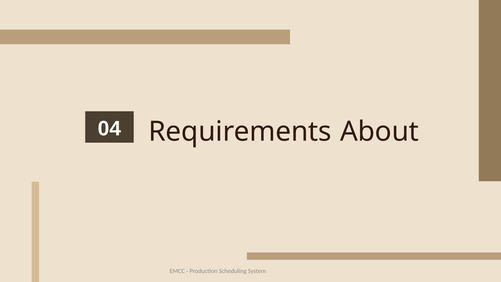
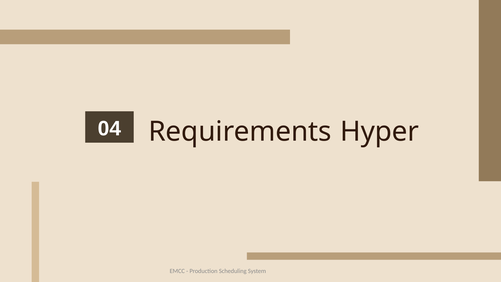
About: About -> Hyper
